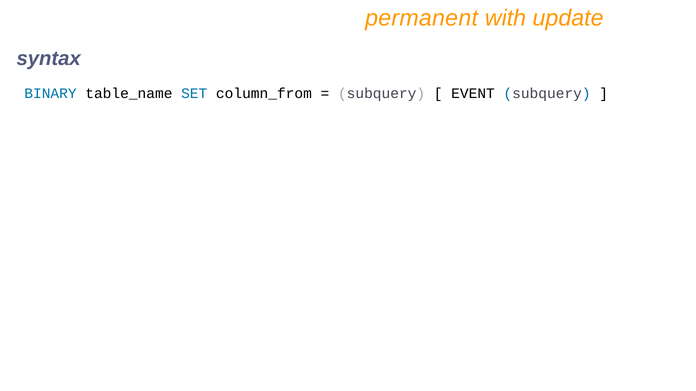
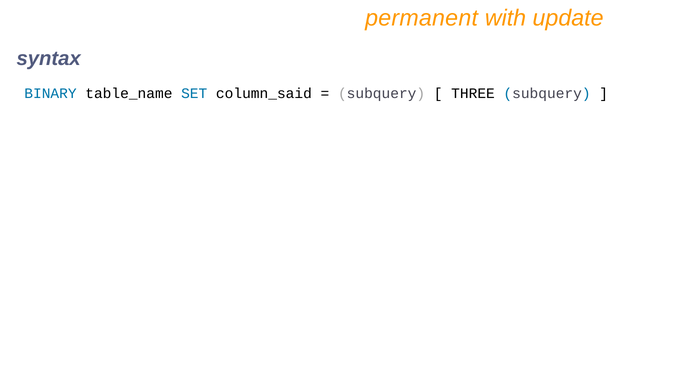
column_from: column_from -> column_said
EVENT: EVENT -> THREE
